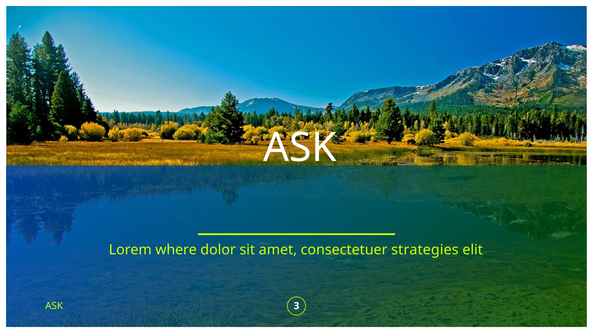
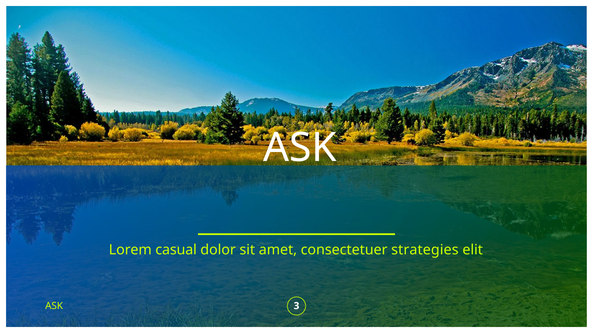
where: where -> casual
